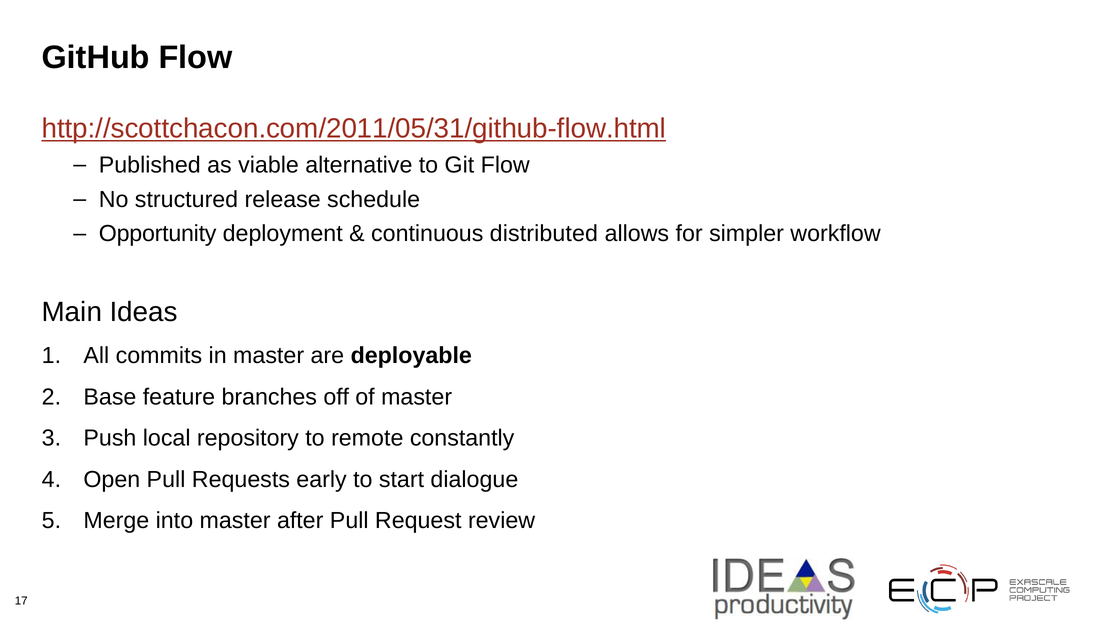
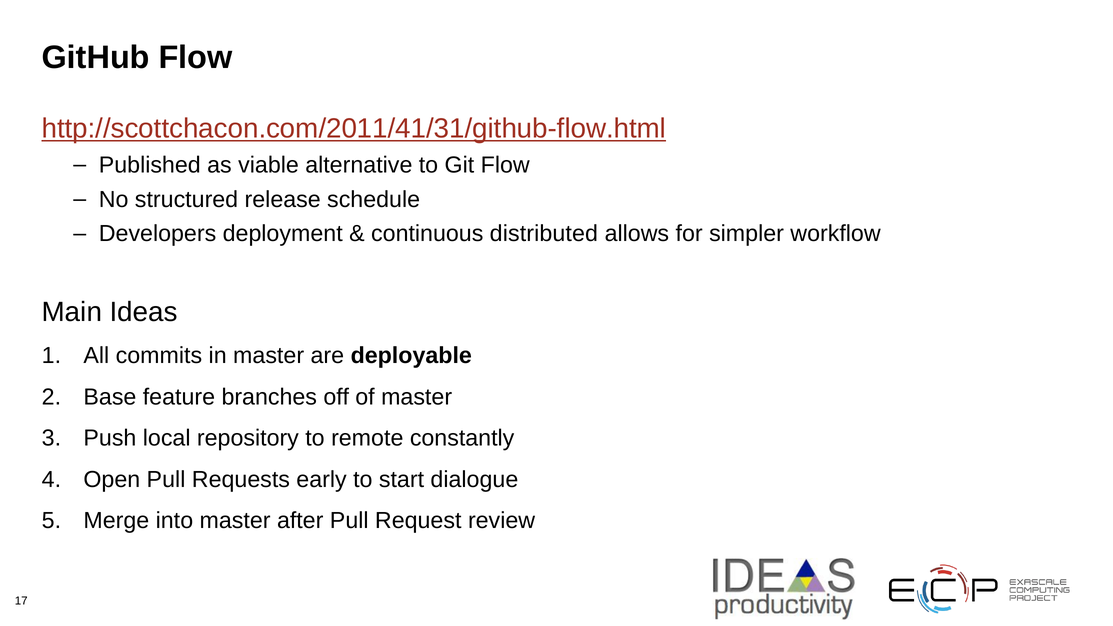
http://scottchacon.com/2011/05/31/github-flow.html: http://scottchacon.com/2011/05/31/github-flow.html -> http://scottchacon.com/2011/41/31/github-flow.html
Opportunity: Opportunity -> Developers
